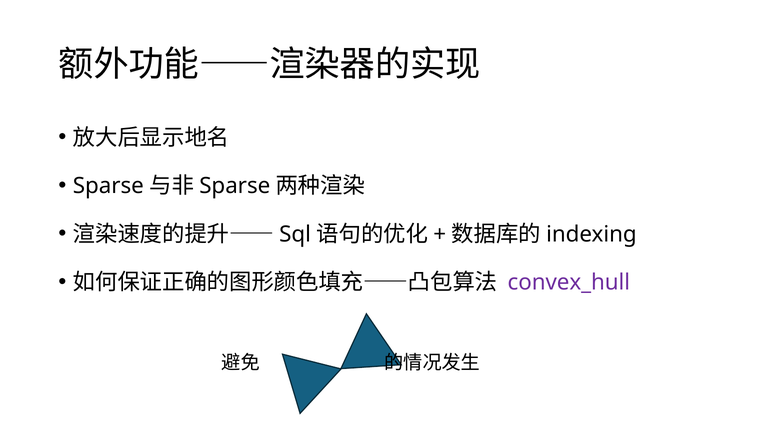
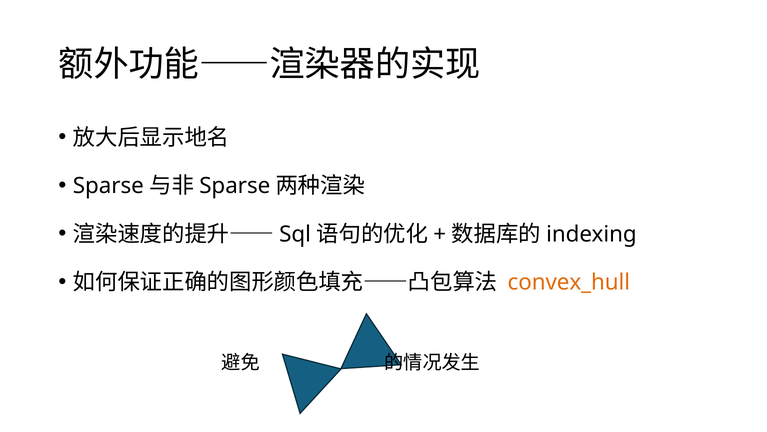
convex_hull colour: purple -> orange
